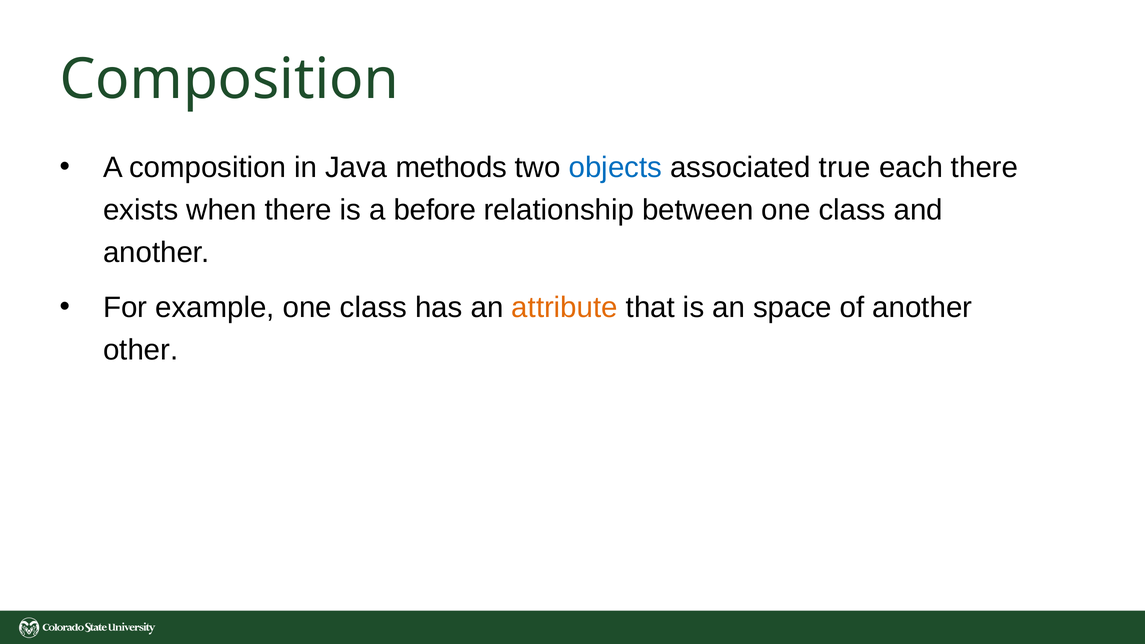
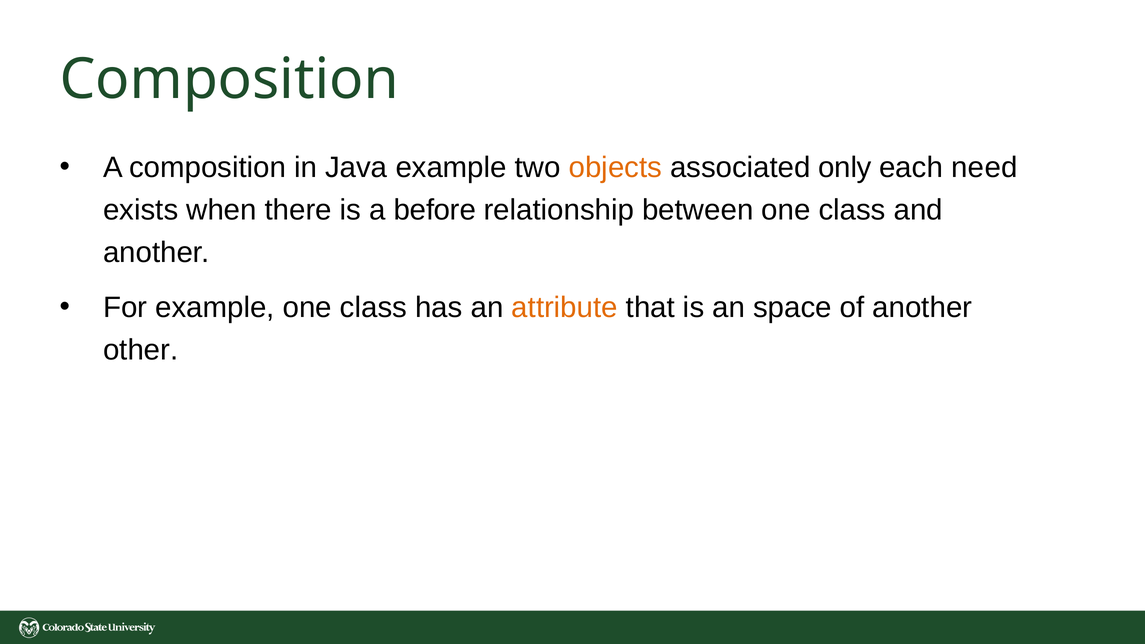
Java methods: methods -> example
objects colour: blue -> orange
true: true -> only
each there: there -> need
